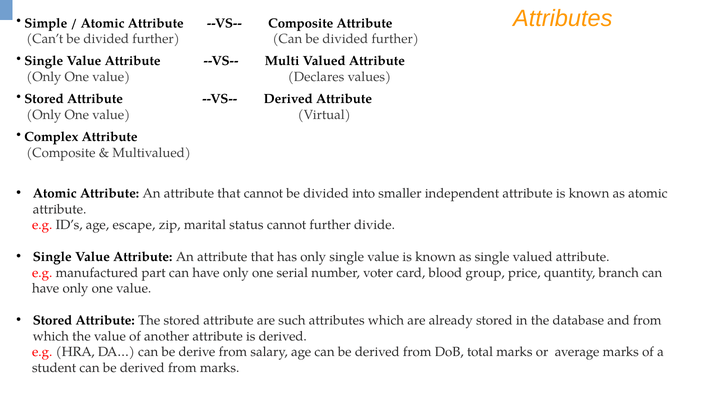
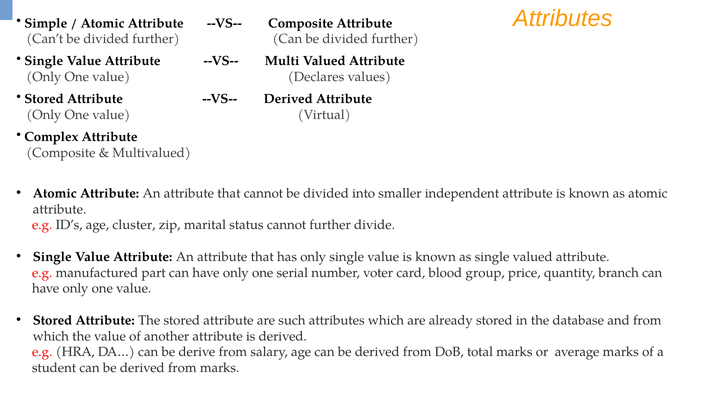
escape: escape -> cluster
